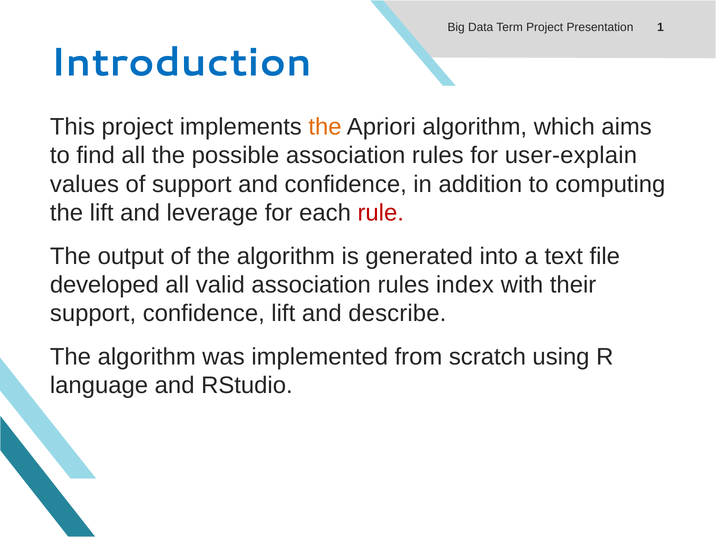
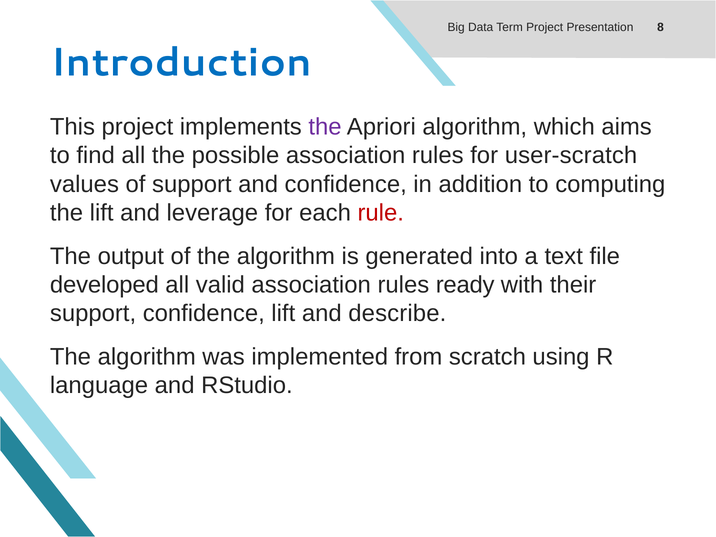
1: 1 -> 8
the at (325, 127) colour: orange -> purple
user-explain: user-explain -> user-scratch
index: index -> ready
